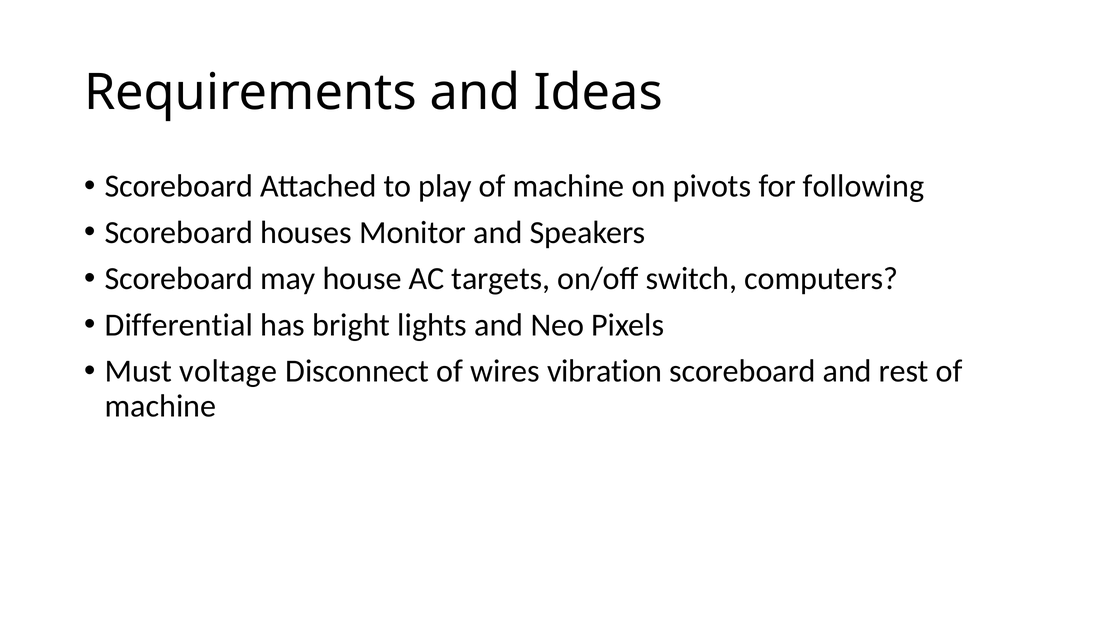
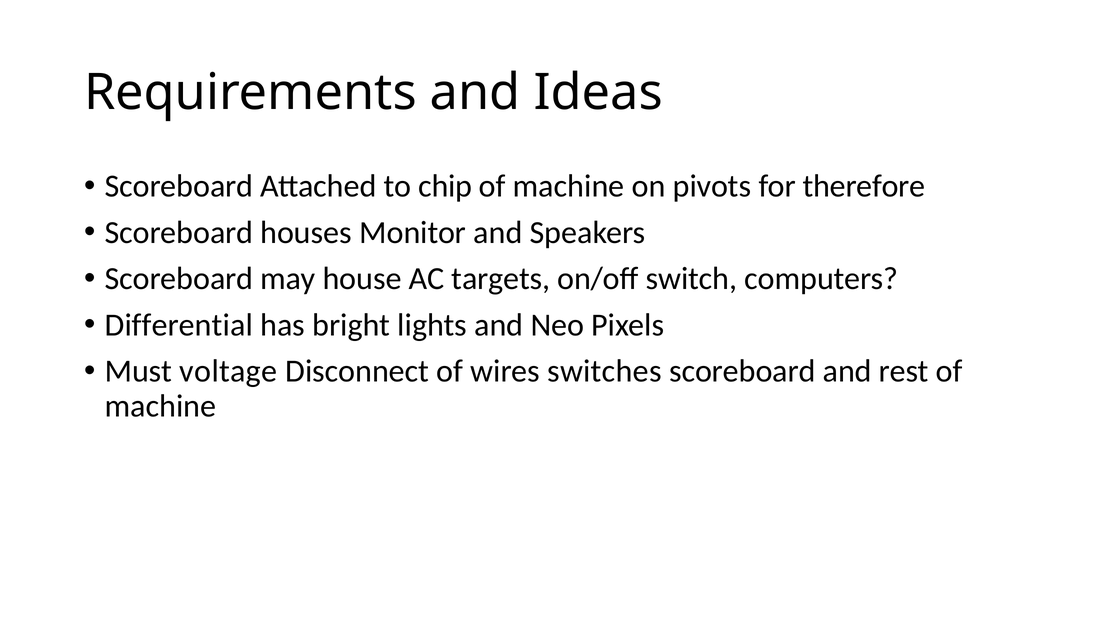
play: play -> chip
following: following -> therefore
vibration: vibration -> switches
